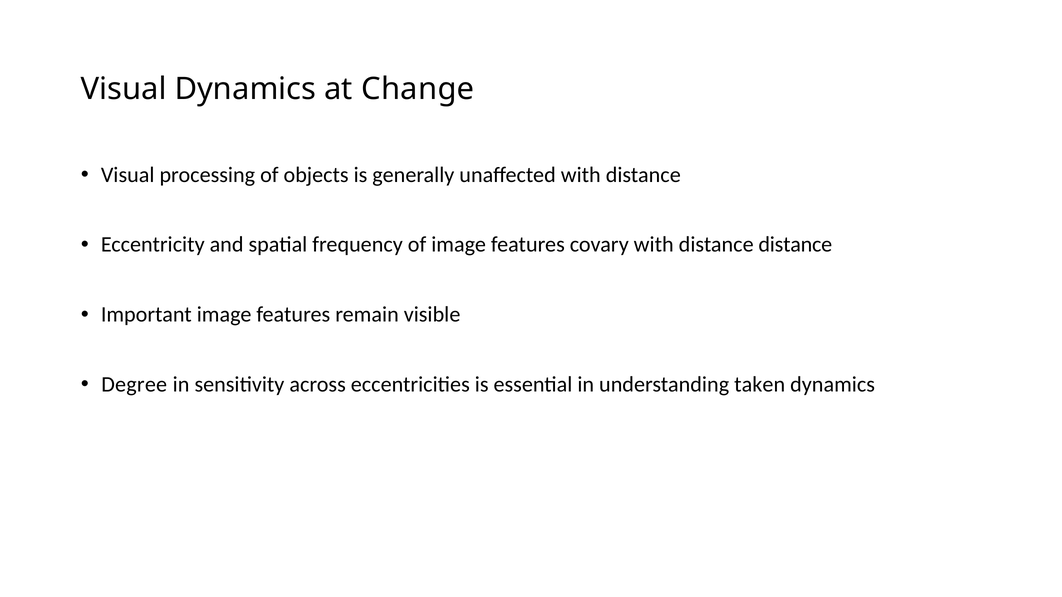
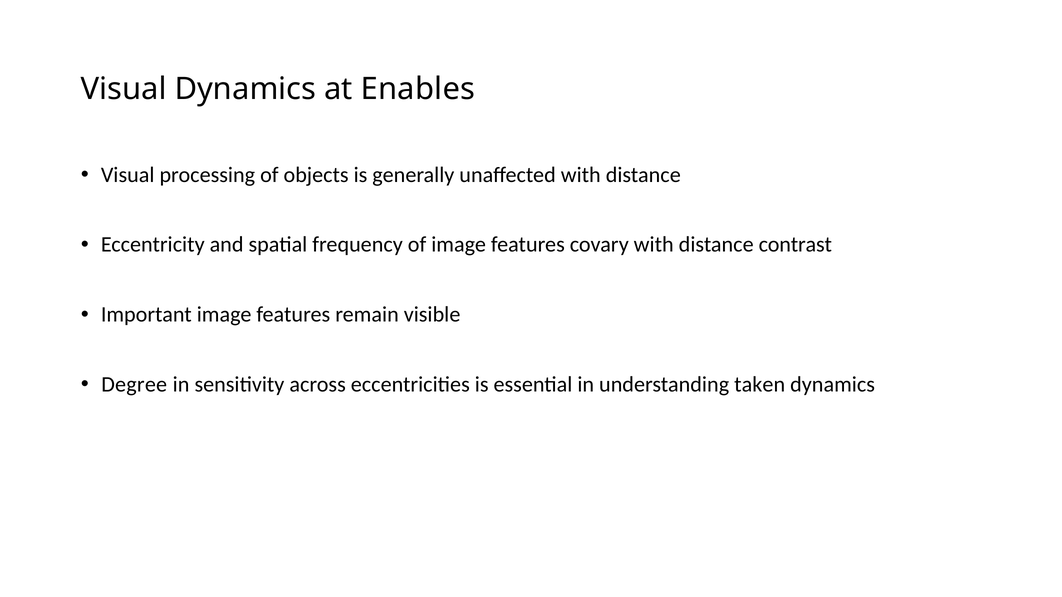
Change: Change -> Enables
distance distance: distance -> contrast
